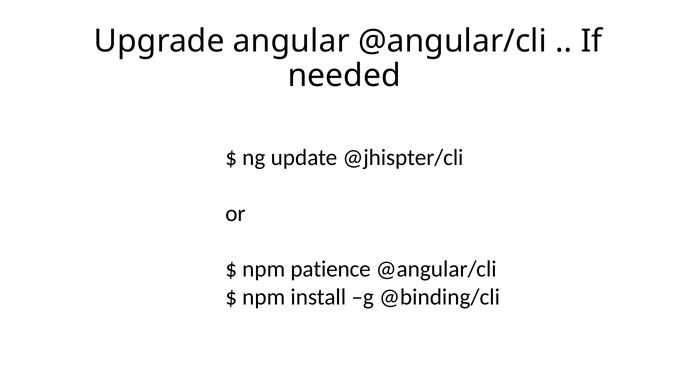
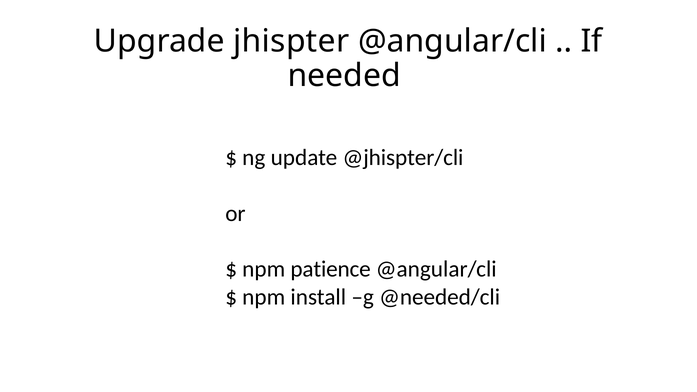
angular: angular -> jhispter
@binding/cli: @binding/cli -> @needed/cli
